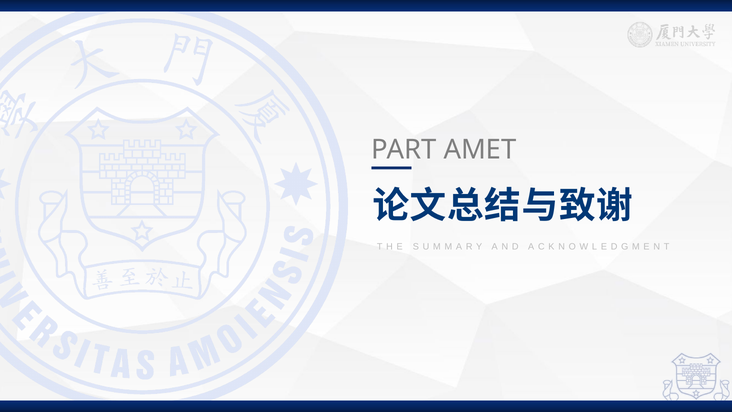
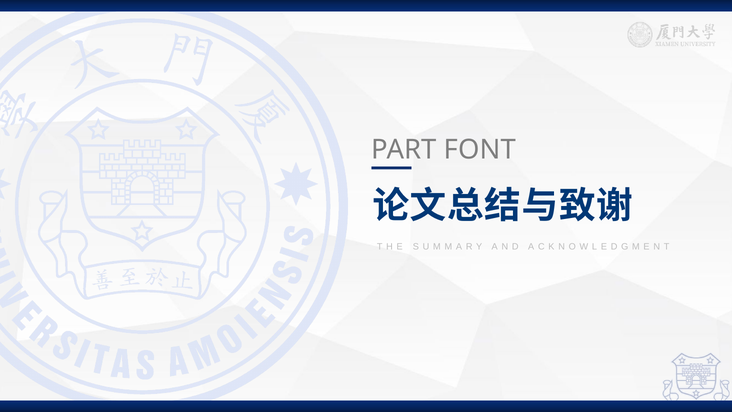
AMET: AMET -> FONT
